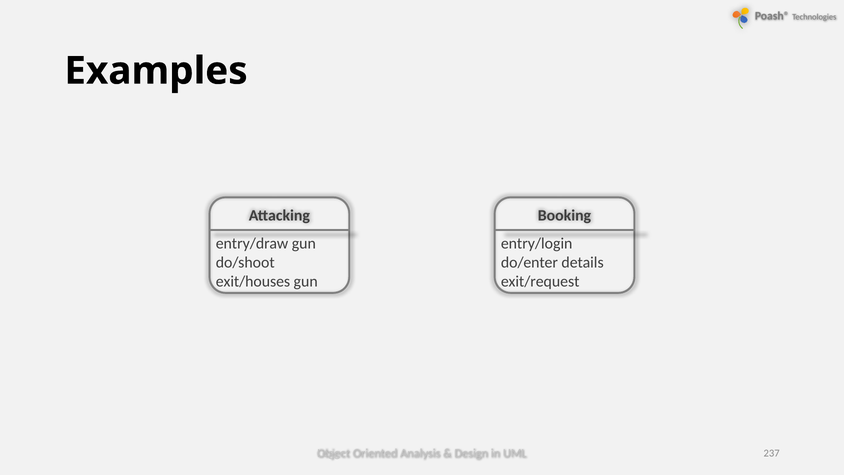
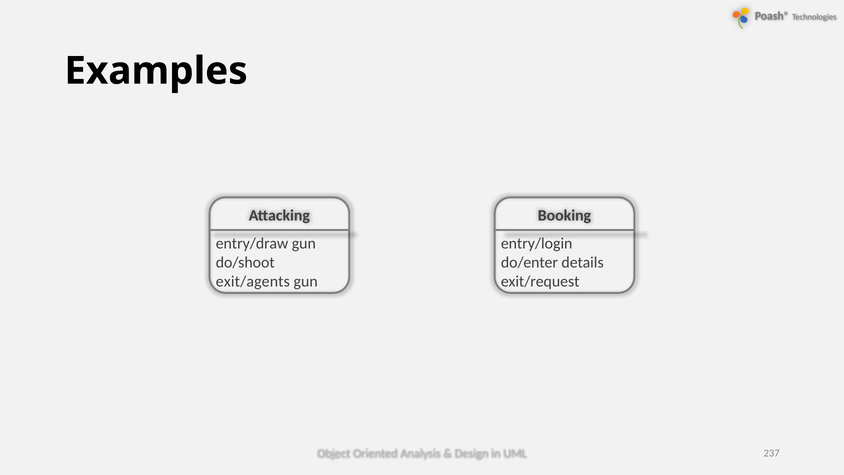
exit/houses: exit/houses -> exit/agents
